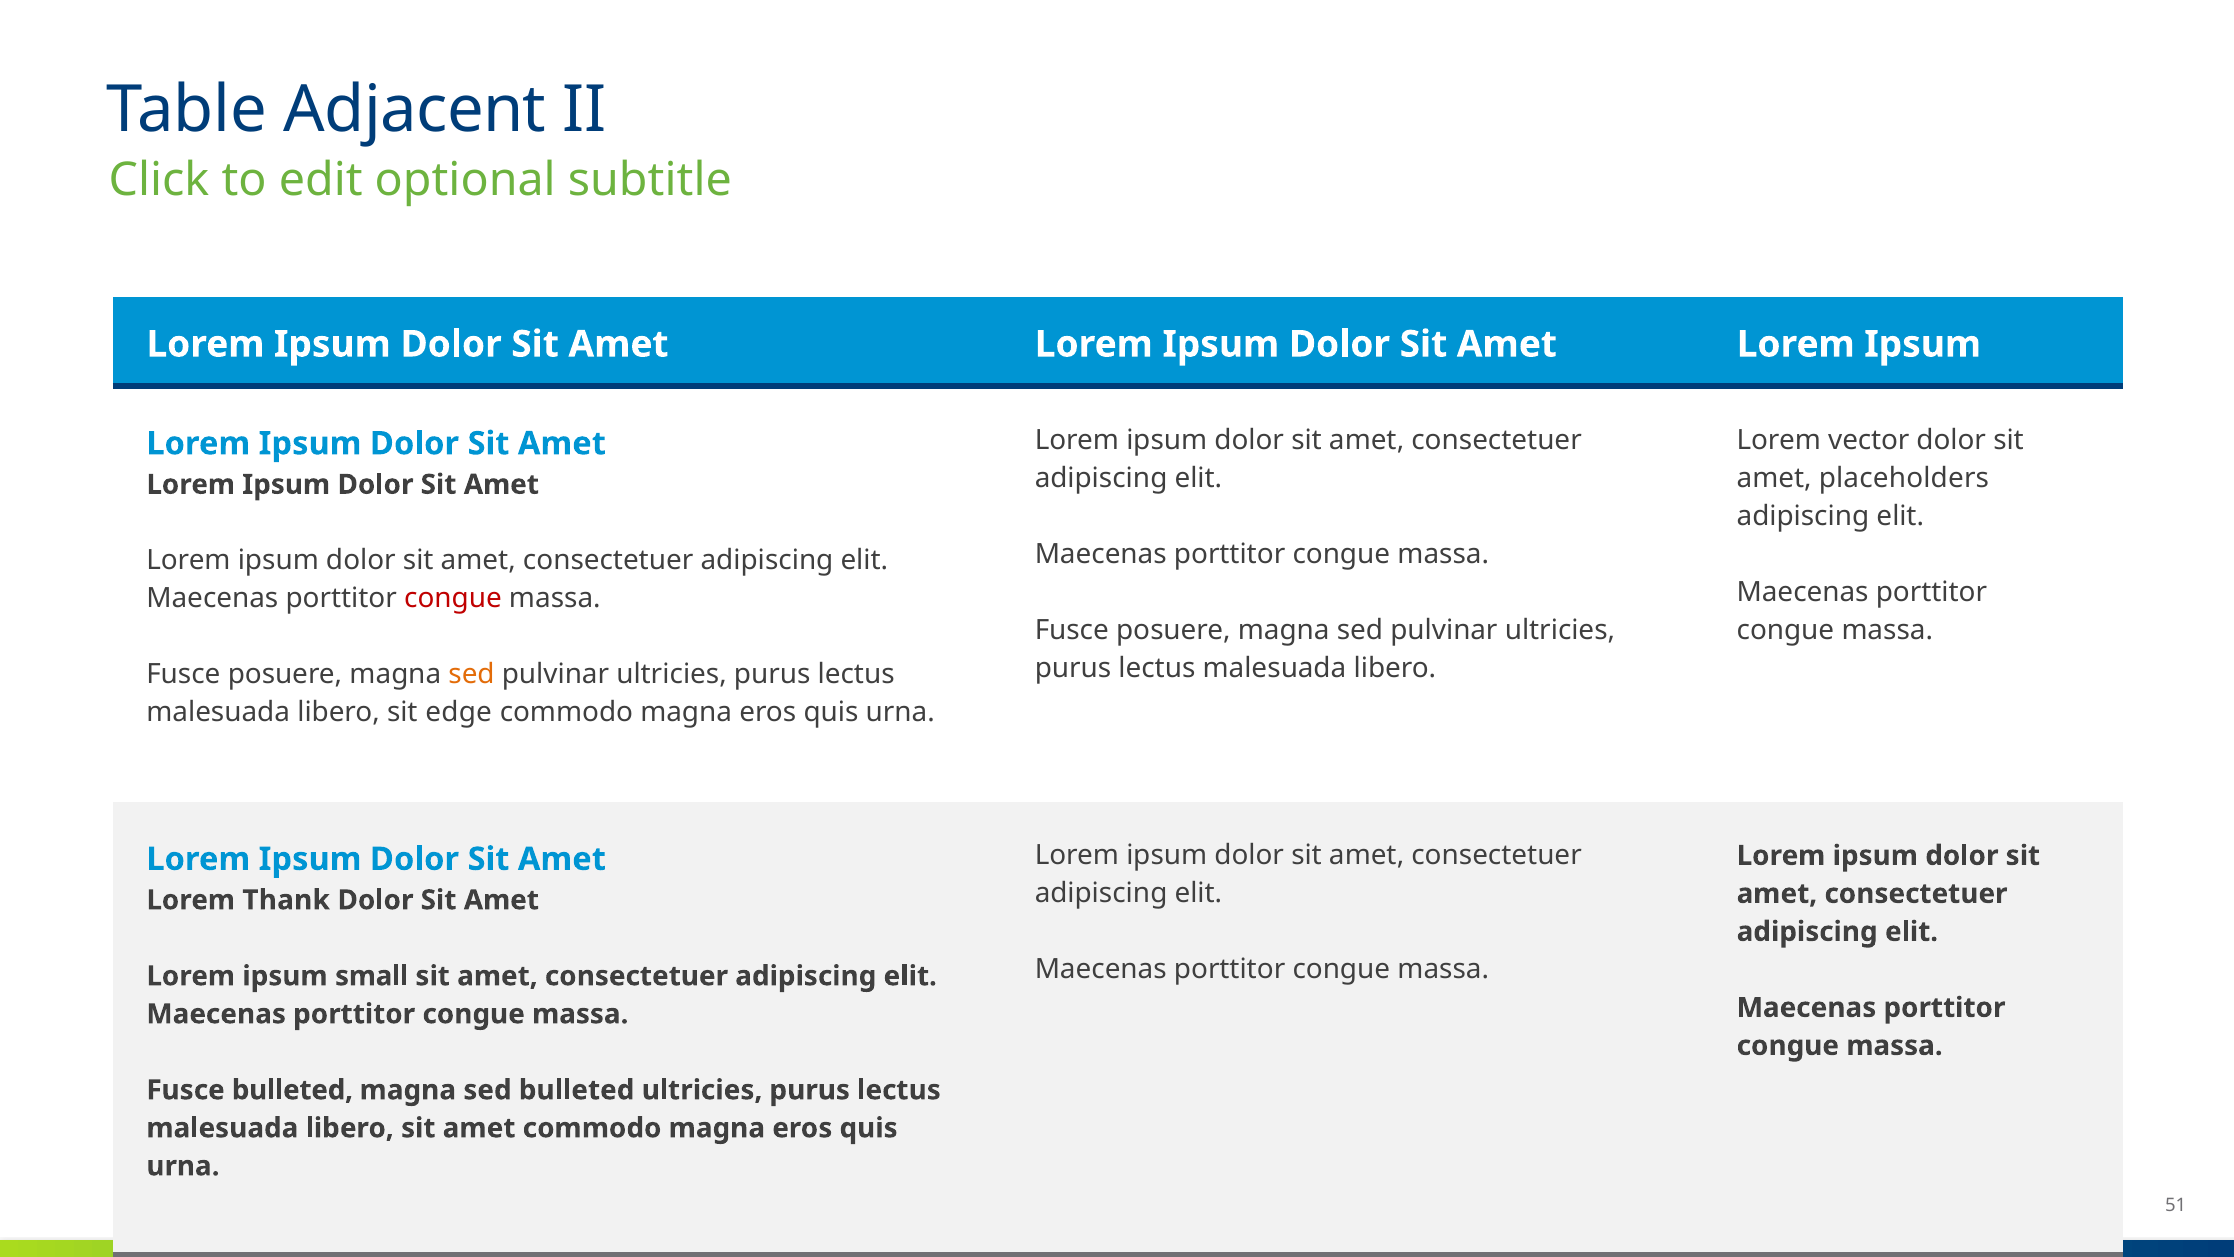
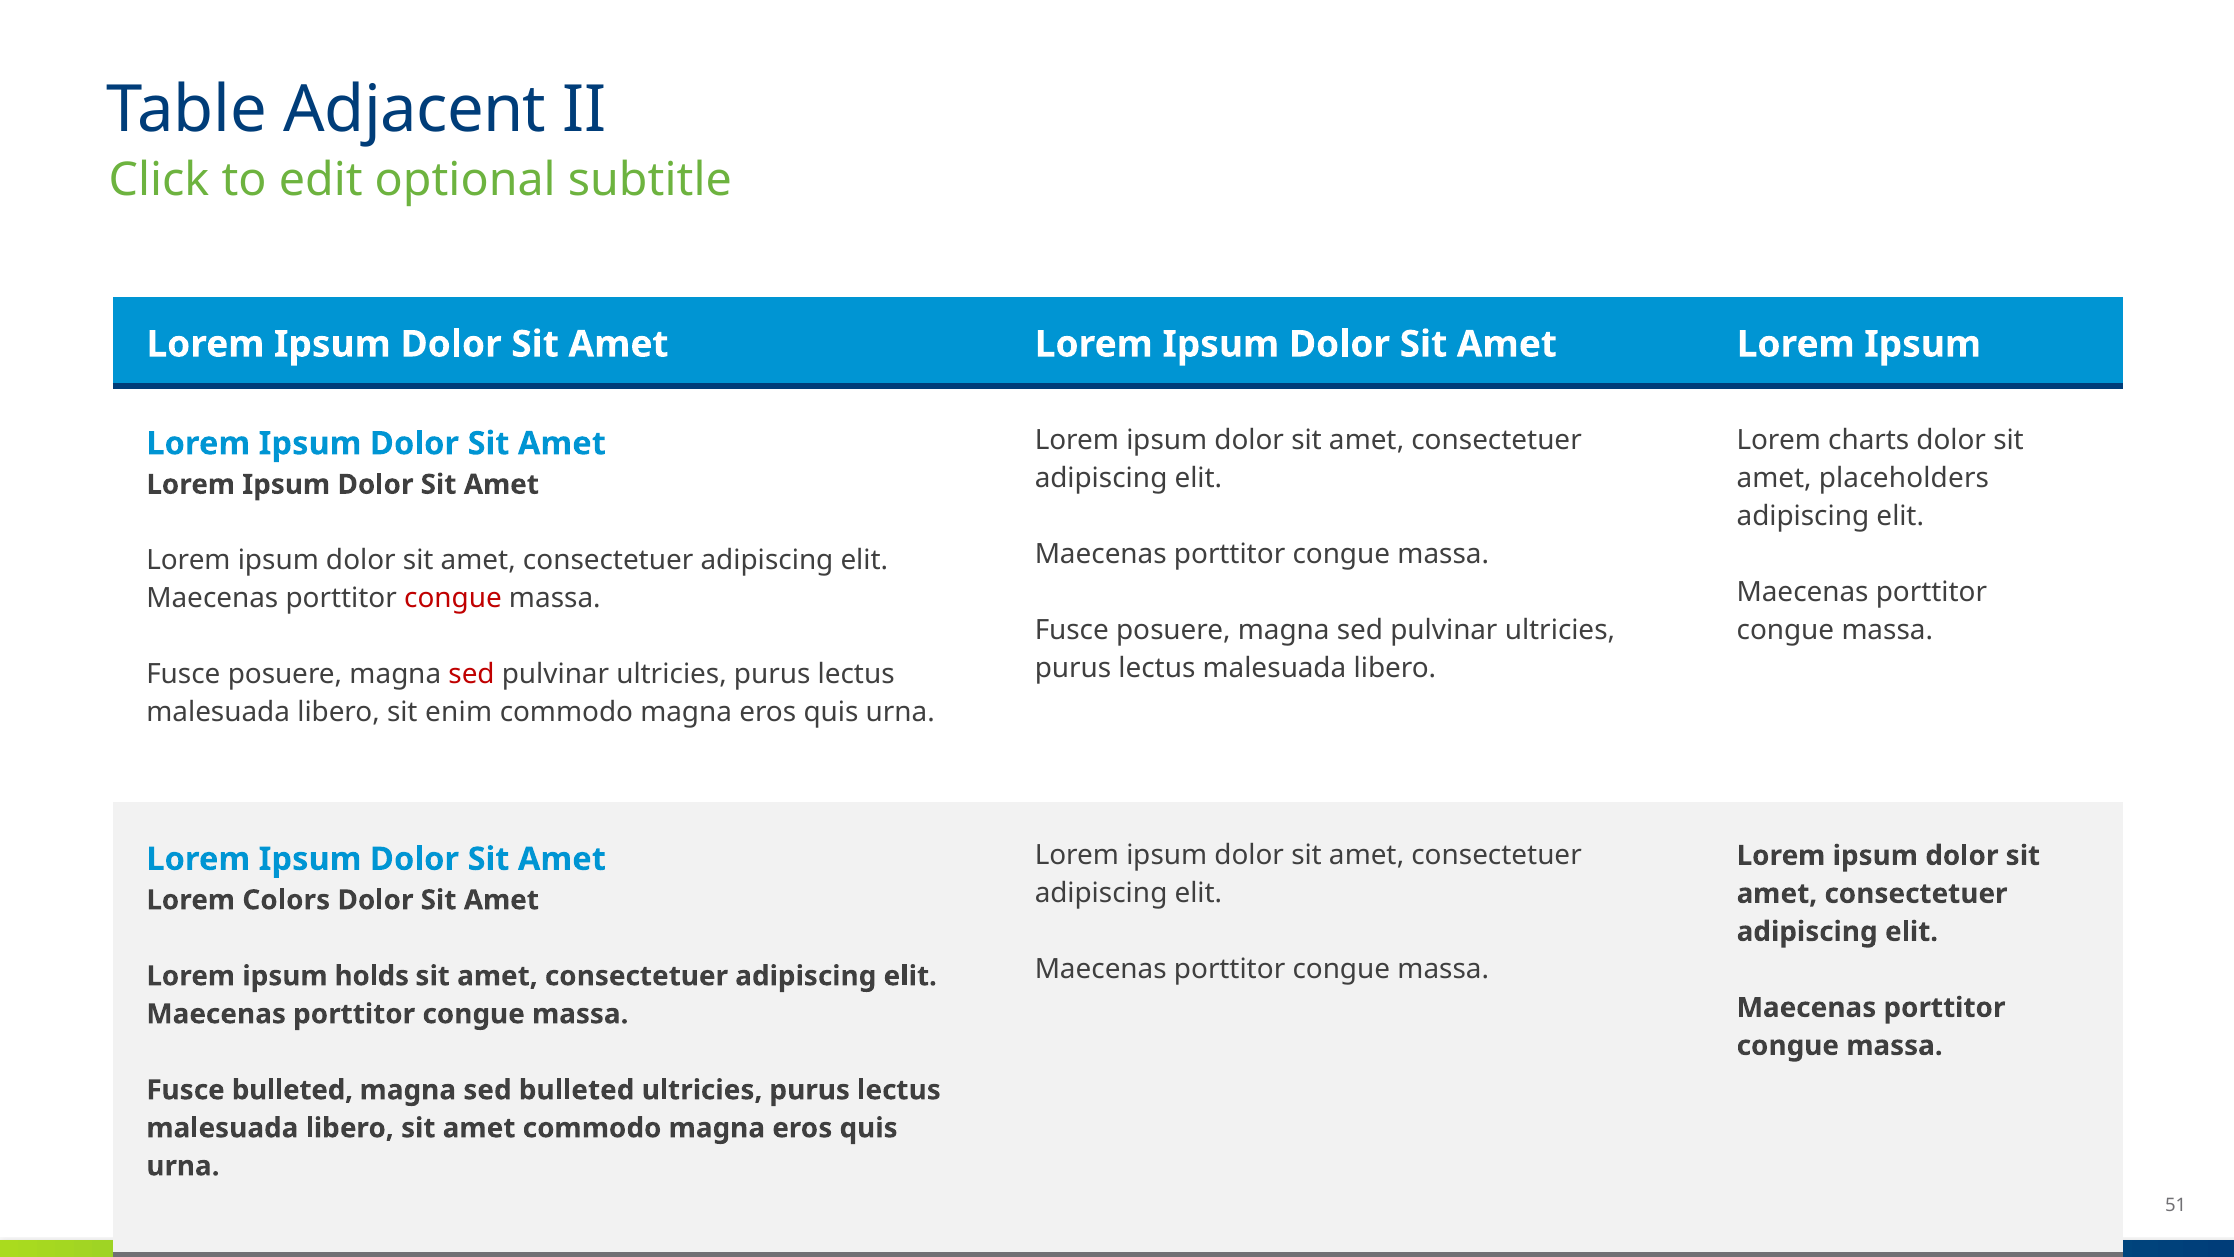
vector: vector -> charts
sed at (472, 675) colour: orange -> red
edge: edge -> enim
Thank: Thank -> Colors
small: small -> holds
